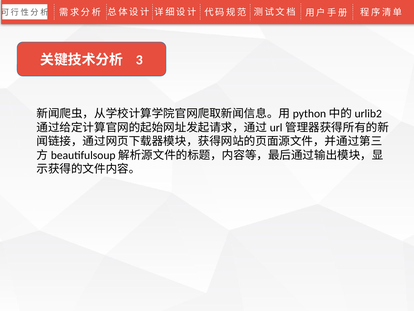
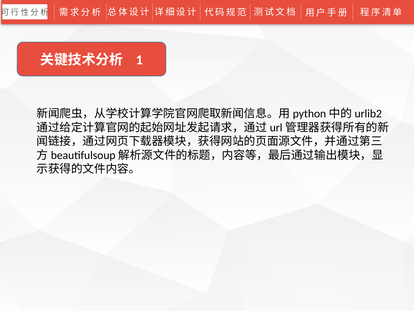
3: 3 -> 1
